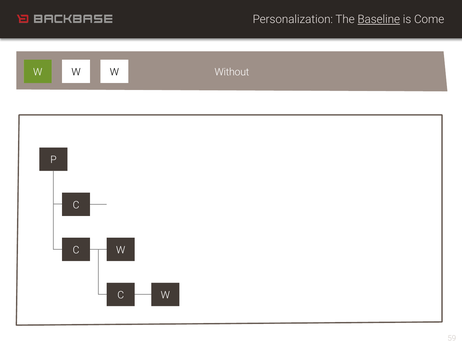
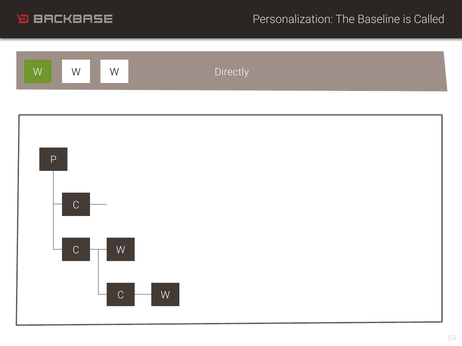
Baseline underline: present -> none
Come: Come -> Called
Without: Without -> Directly
